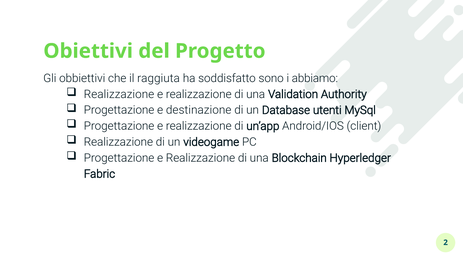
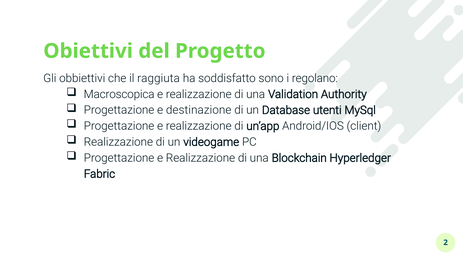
abbiamo: abbiamo -> regolano
Realizzazione at (119, 94): Realizzazione -> Macroscopica
